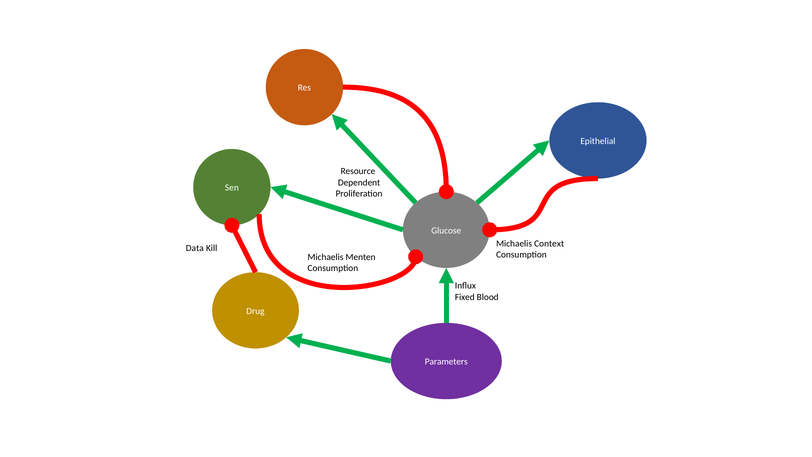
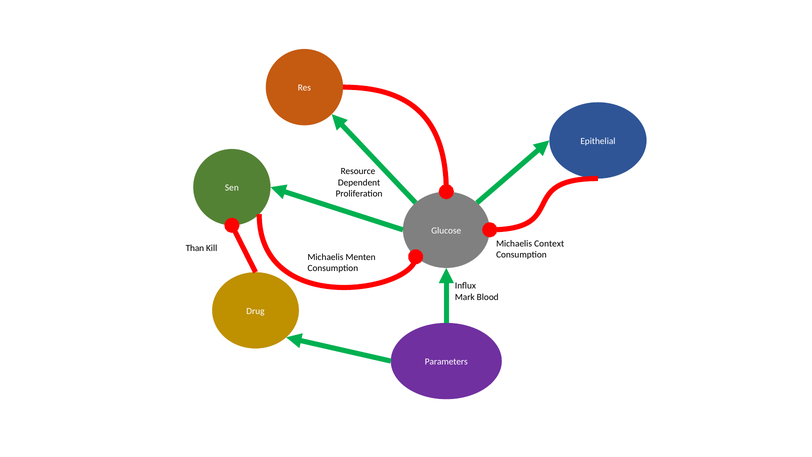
Data: Data -> Than
Fixed: Fixed -> Mark
